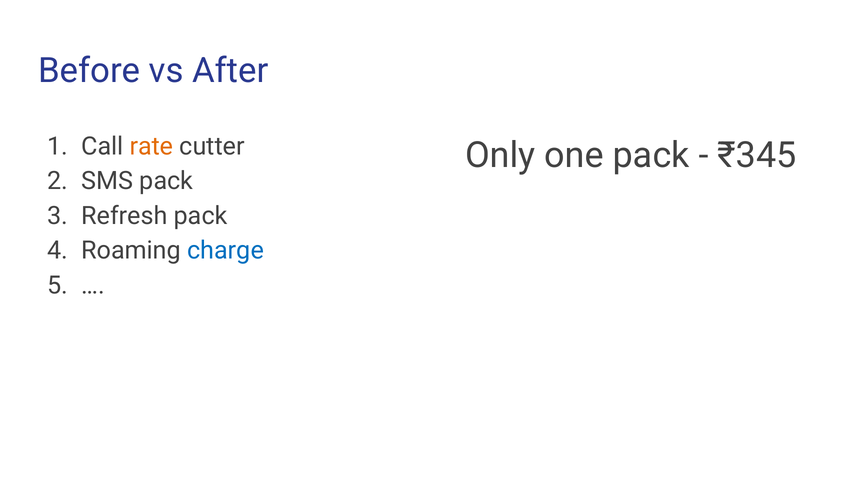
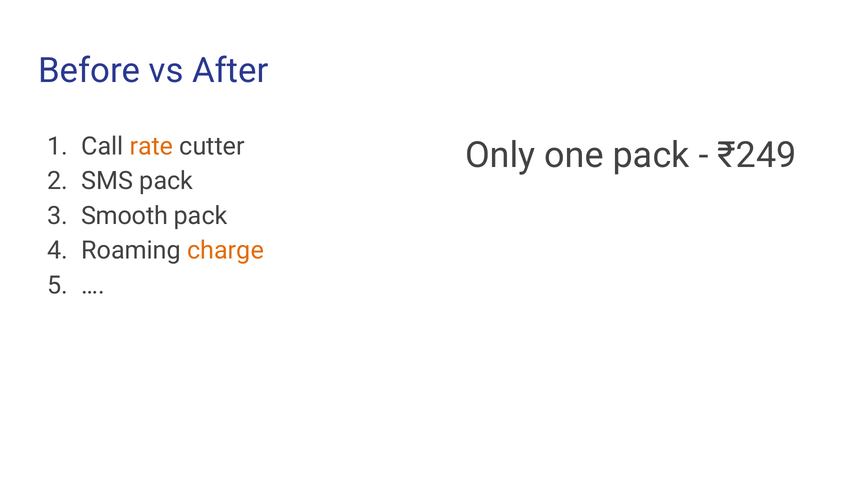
₹345: ₹345 -> ₹249
Refresh: Refresh -> Smooth
charge colour: blue -> orange
